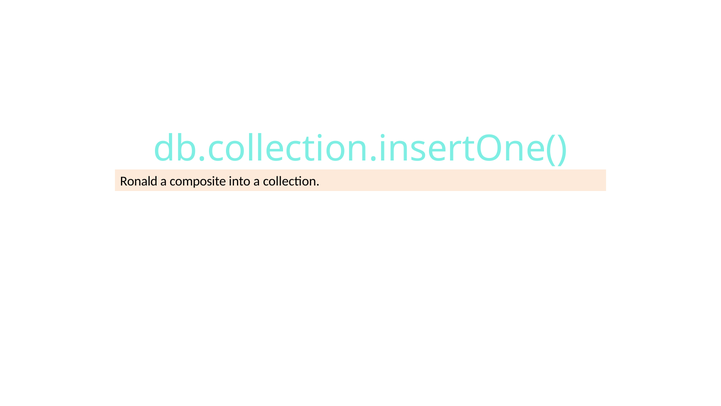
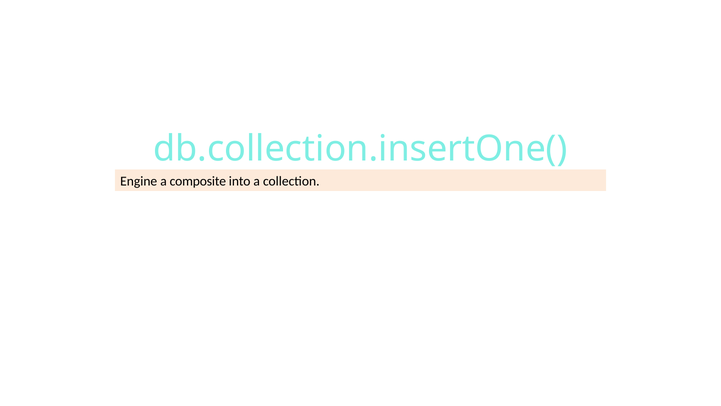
Ronald: Ronald -> Engine
